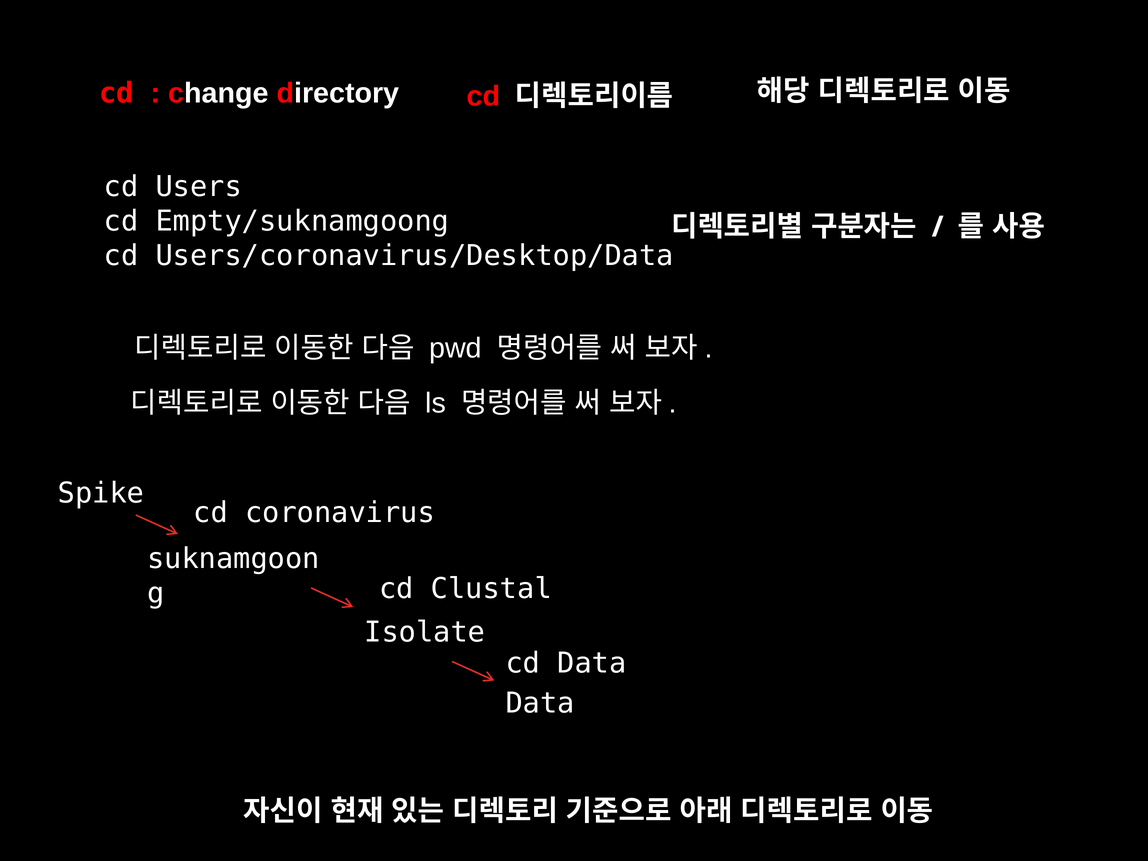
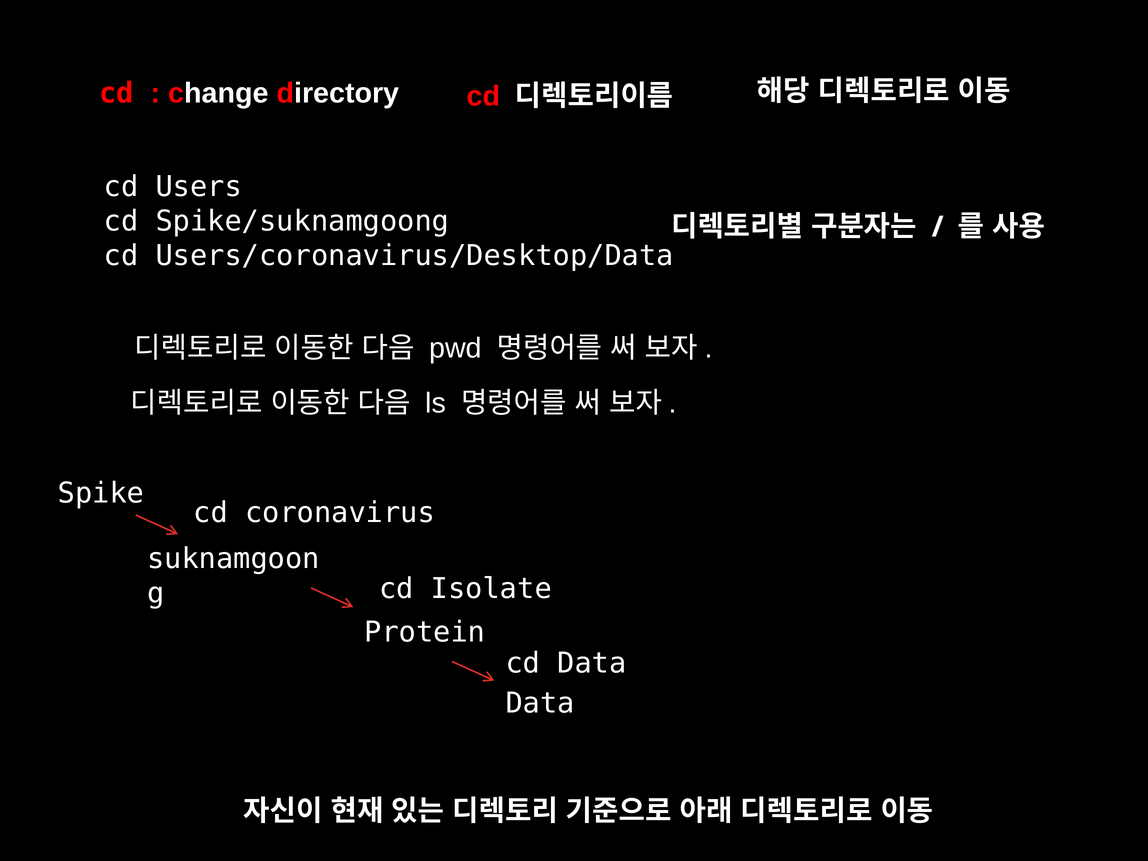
Empty/suknamgoong: Empty/suknamgoong -> Spike/suknamgoong
Clustal: Clustal -> Isolate
Isolate: Isolate -> Protein
